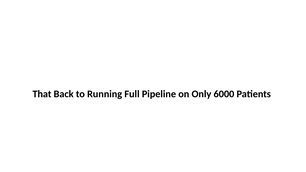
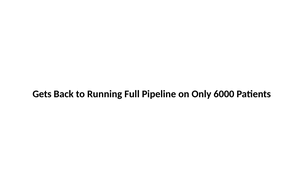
That: That -> Gets
